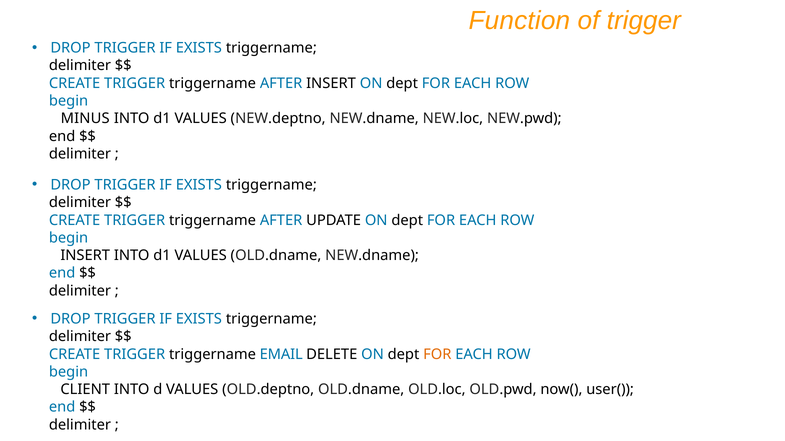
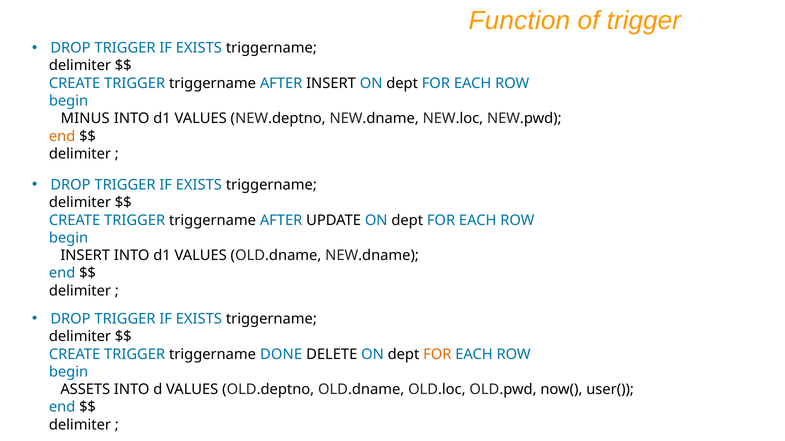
end at (62, 136) colour: black -> orange
EMAIL: EMAIL -> DONE
CLIENT: CLIENT -> ASSETS
